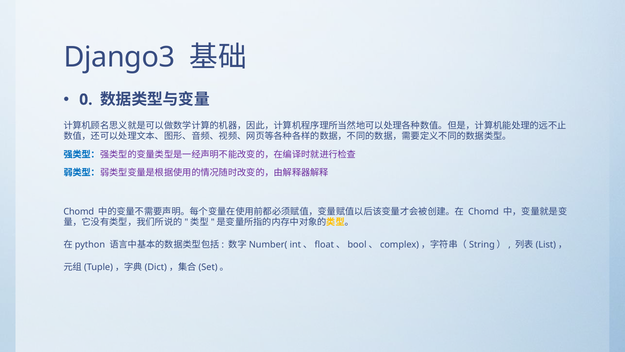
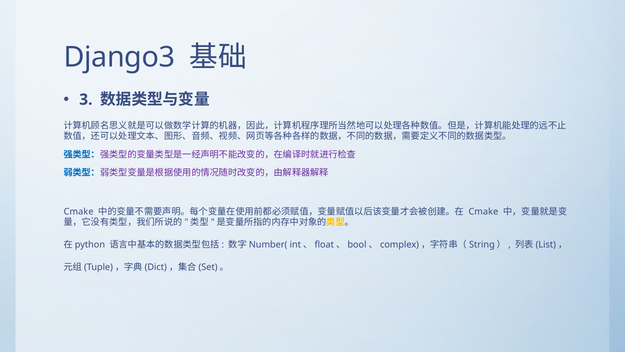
0: 0 -> 3
Chomd at (79, 212): Chomd -> Cmake
Chomd at (483, 212): Chomd -> Cmake
